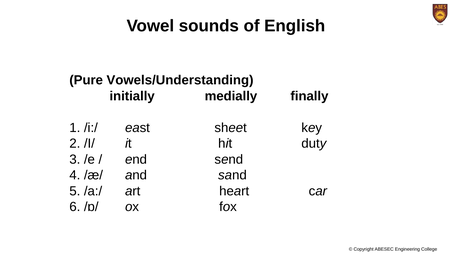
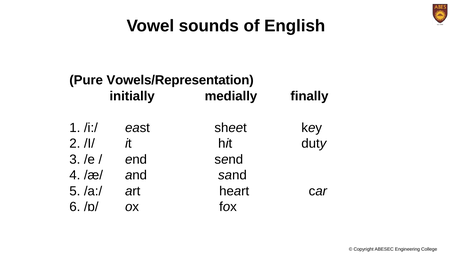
Vowels/Understanding: Vowels/Understanding -> Vowels/Representation
